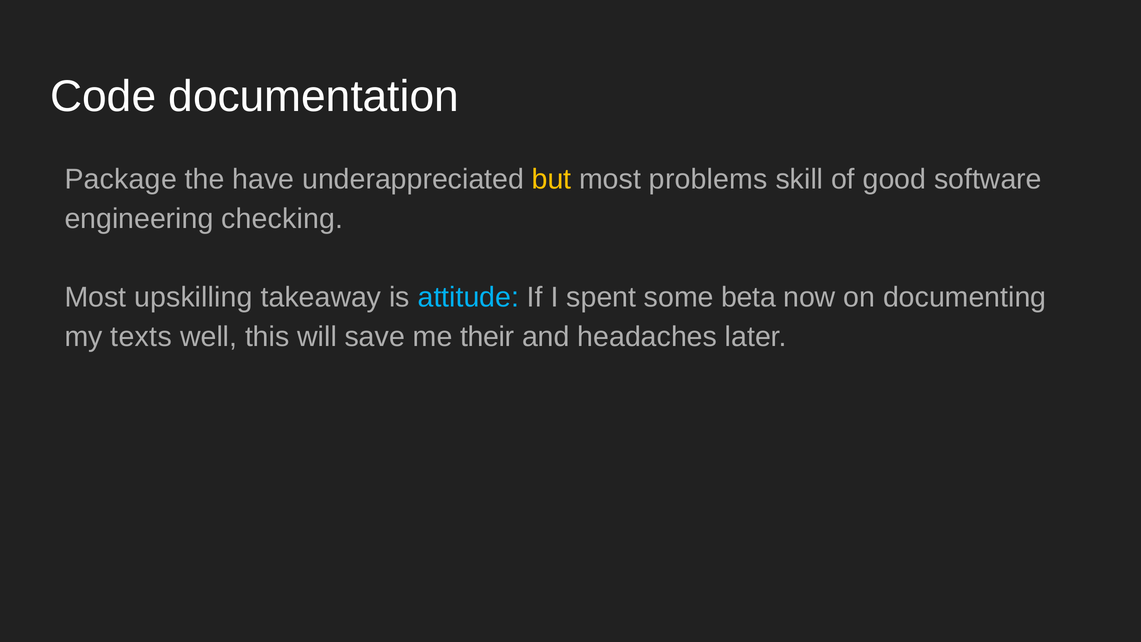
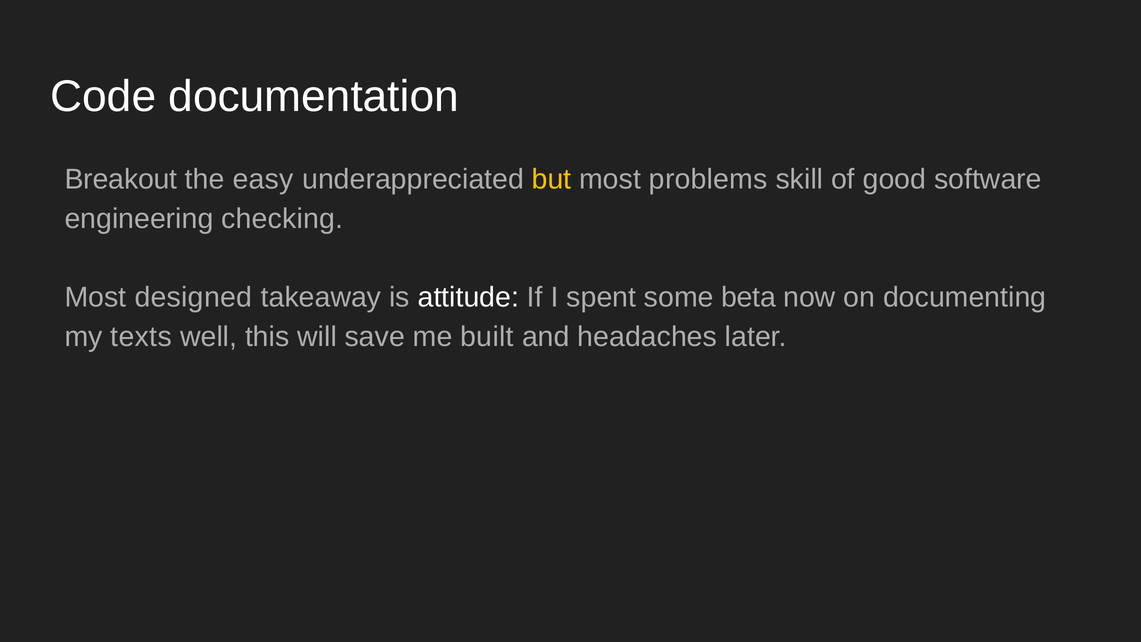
Package: Package -> Breakout
have: have -> easy
upskilling: upskilling -> designed
attitude colour: light blue -> white
their: their -> built
